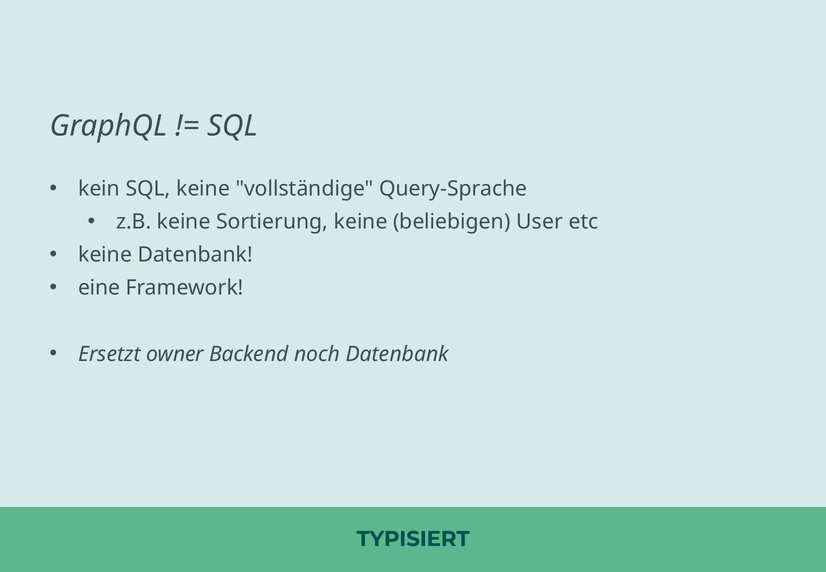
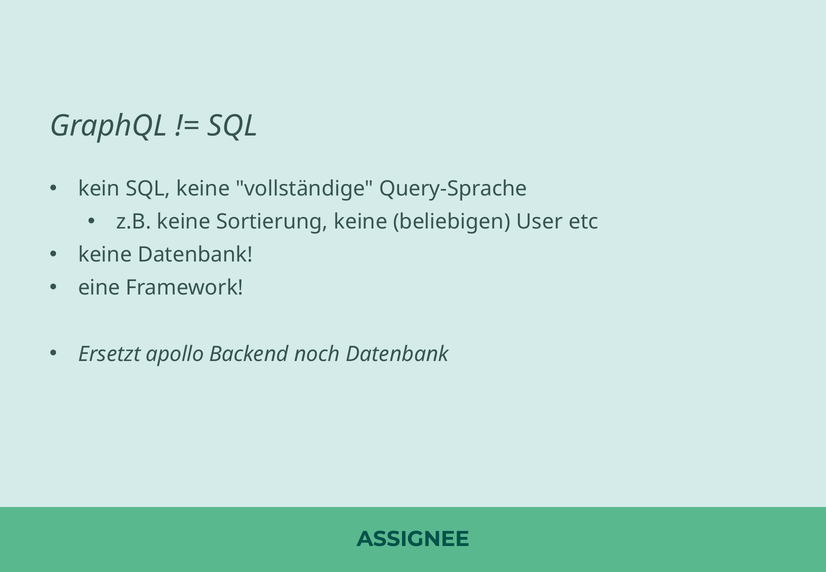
owner: owner -> apollo
TYPISIERT: TYPISIERT -> ASSIGNEE
